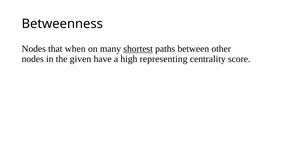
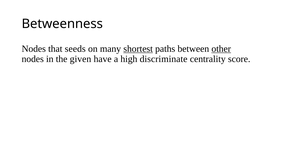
when: when -> seeds
other underline: none -> present
representing: representing -> discriminate
